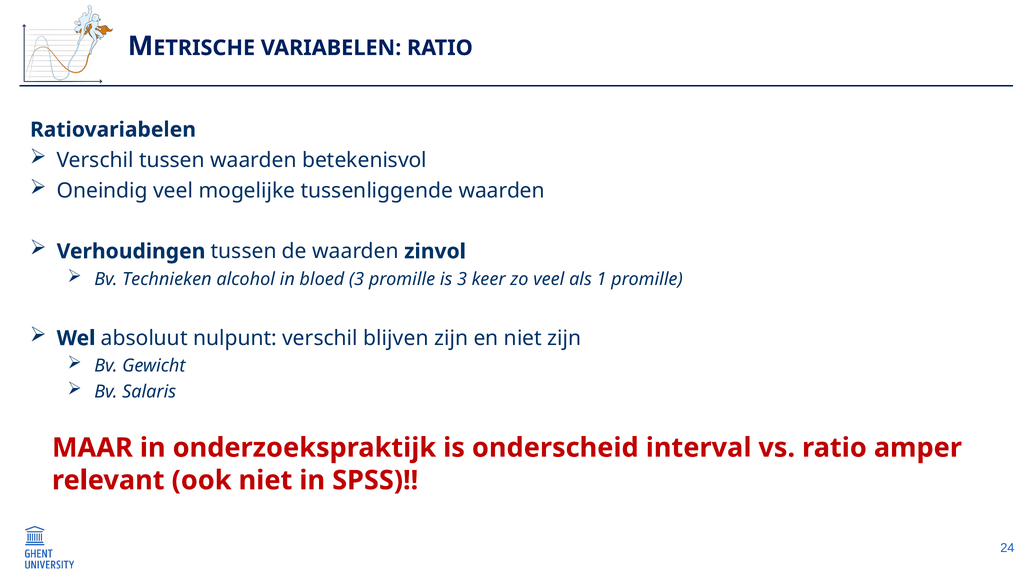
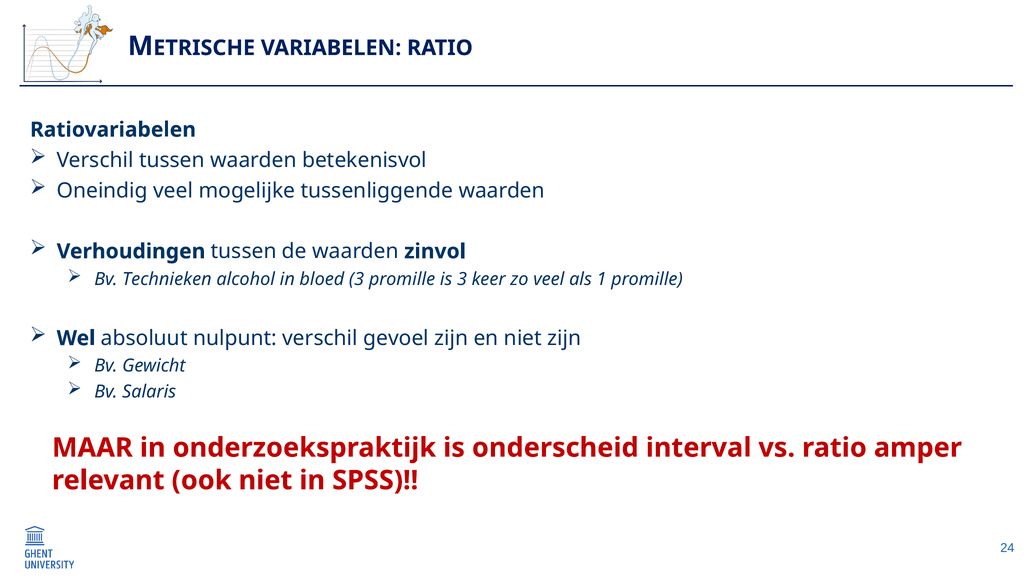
blijven: blijven -> gevoel
